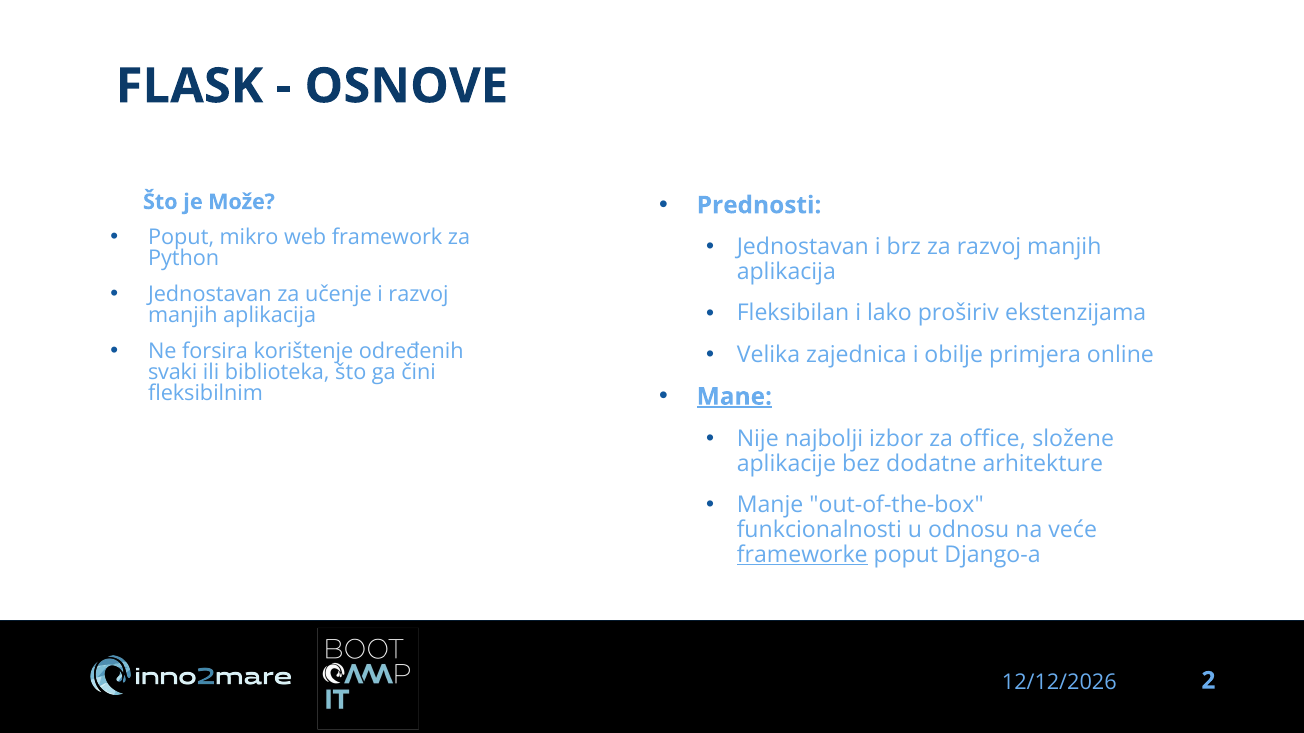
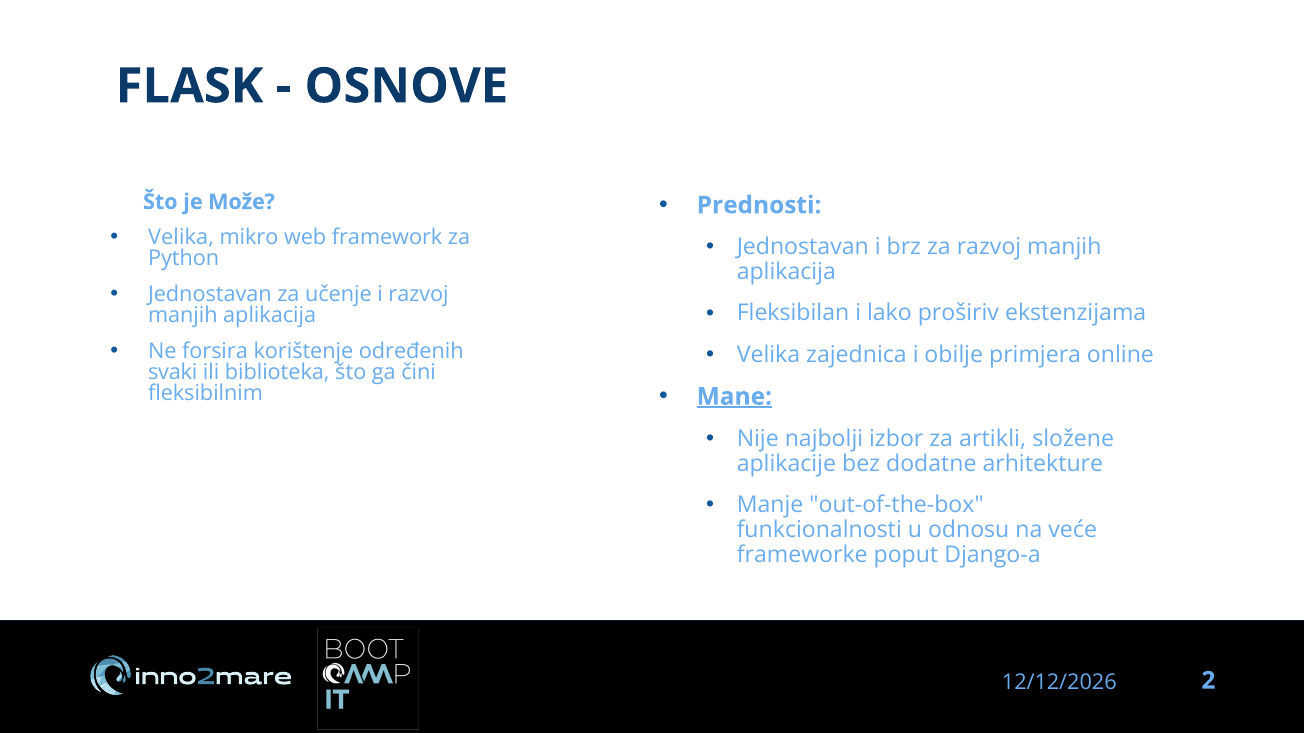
Poput at (181, 238): Poput -> Velika
office: office -> artikli
frameworke underline: present -> none
